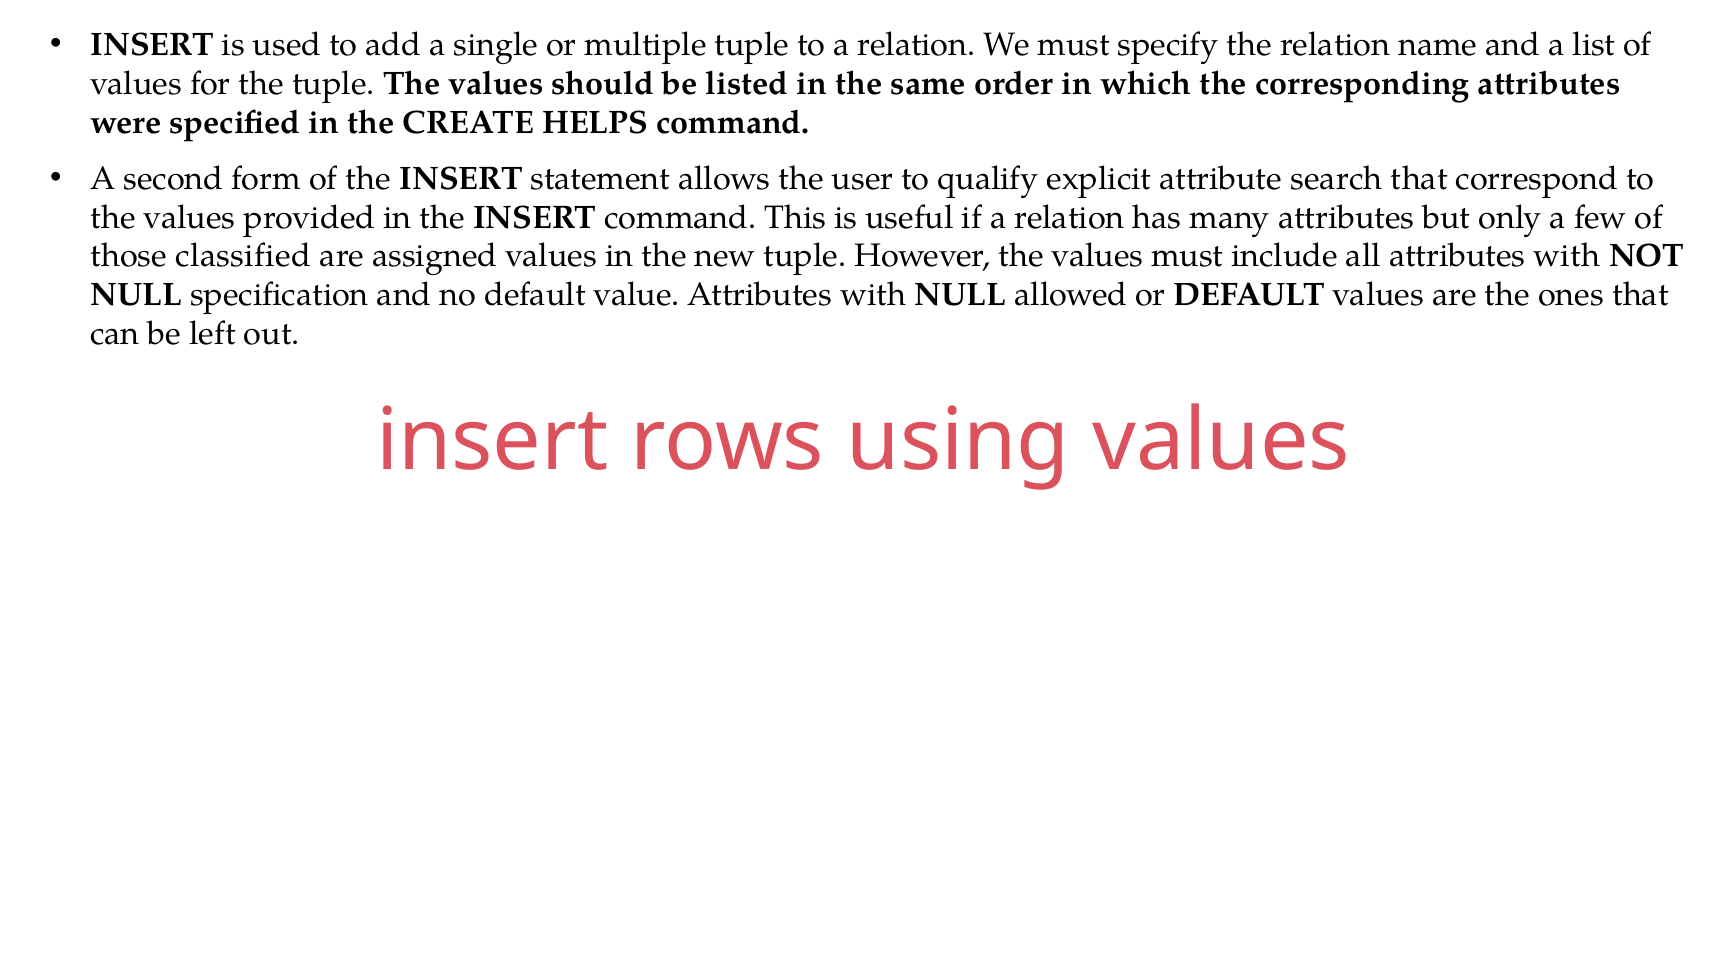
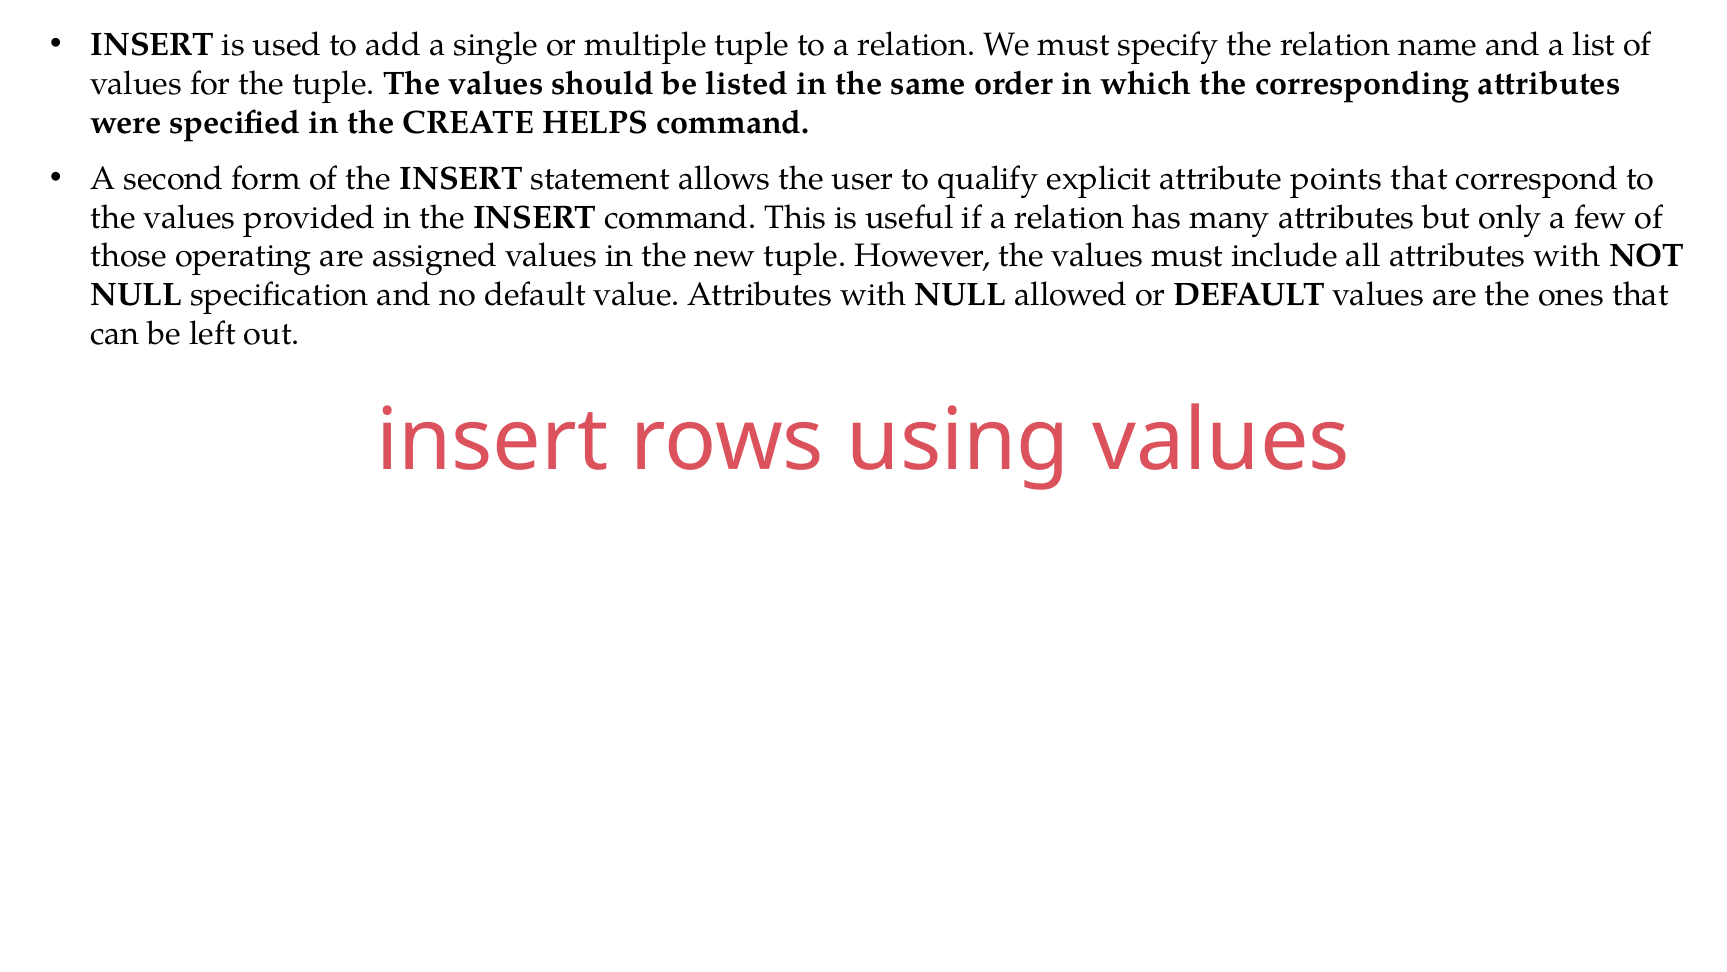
search: search -> points
classified: classified -> operating
